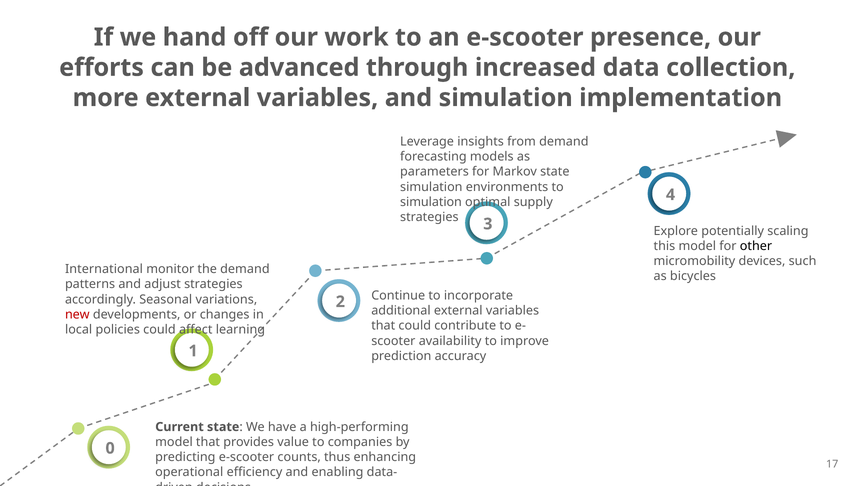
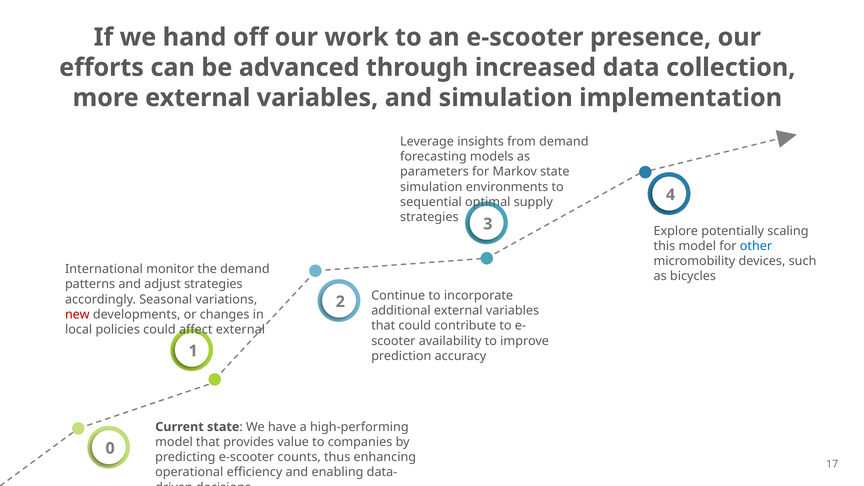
simulation at (431, 202): simulation -> sequential
other colour: black -> blue
affect learning: learning -> external
